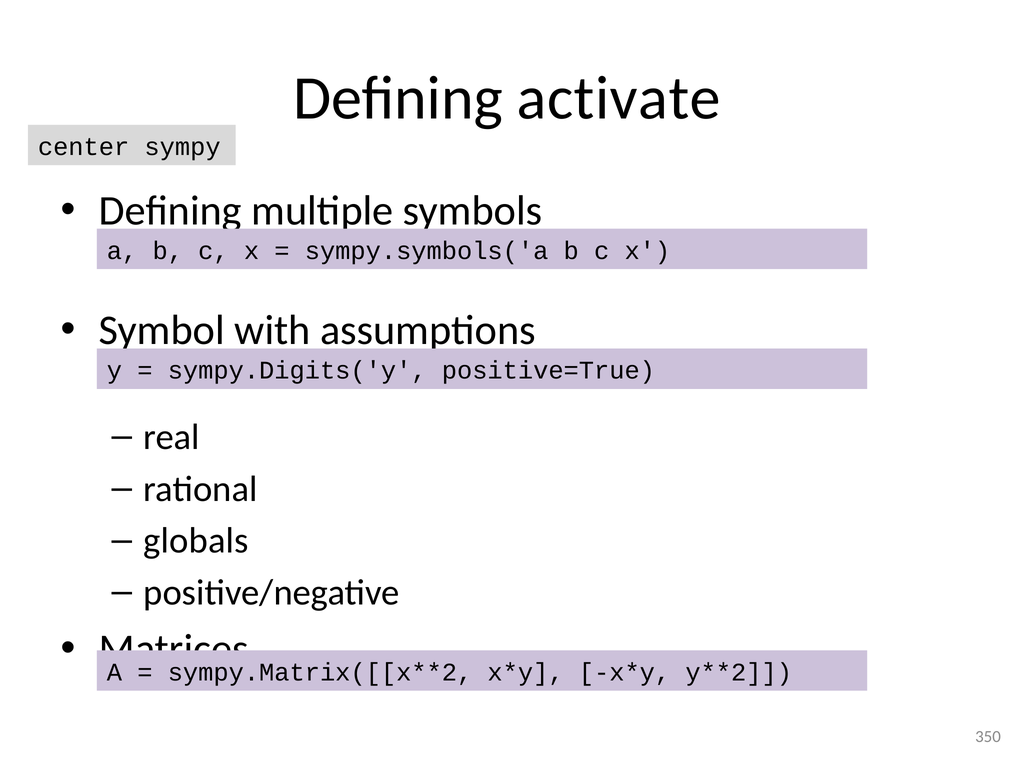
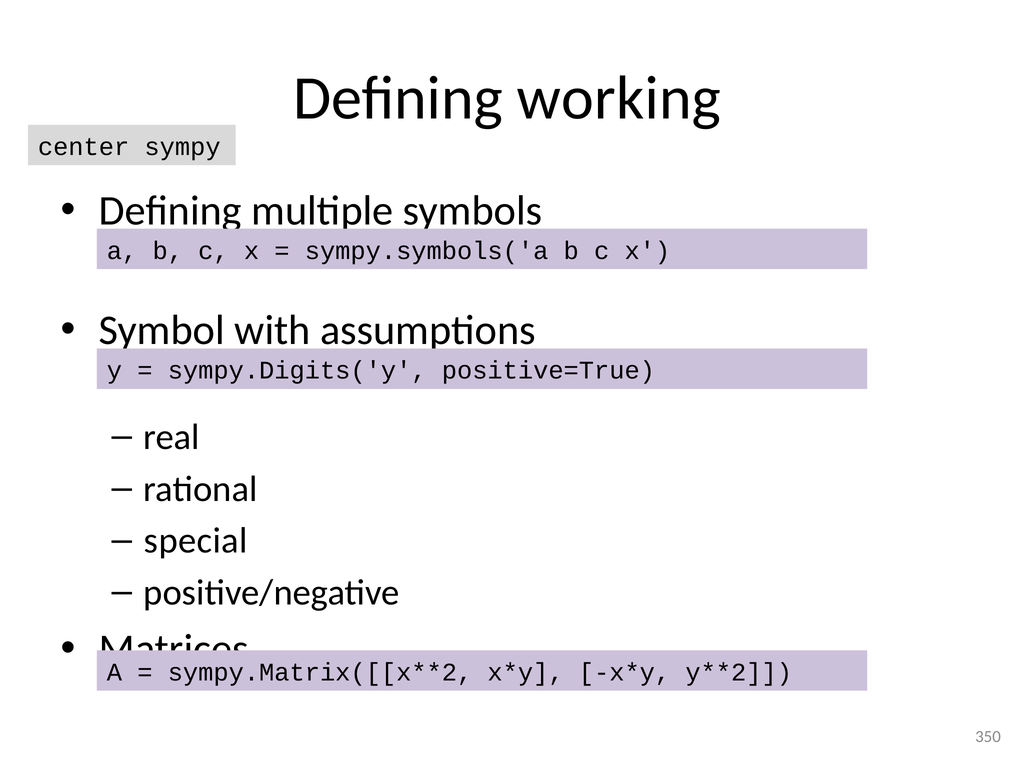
activate: activate -> working
globals: globals -> special
